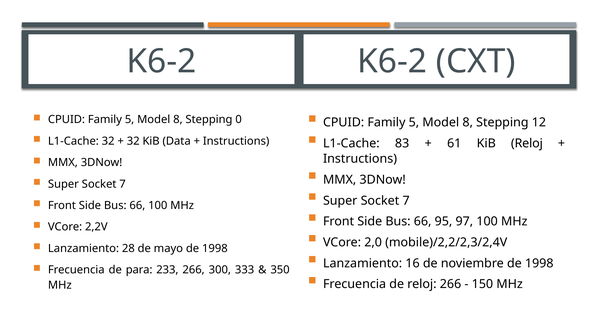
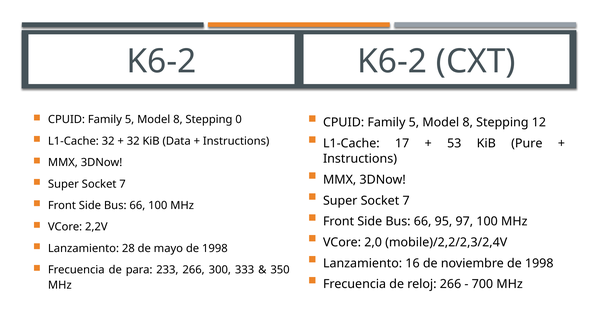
83: 83 -> 17
61: 61 -> 53
KiB Reloj: Reloj -> Pure
150: 150 -> 700
